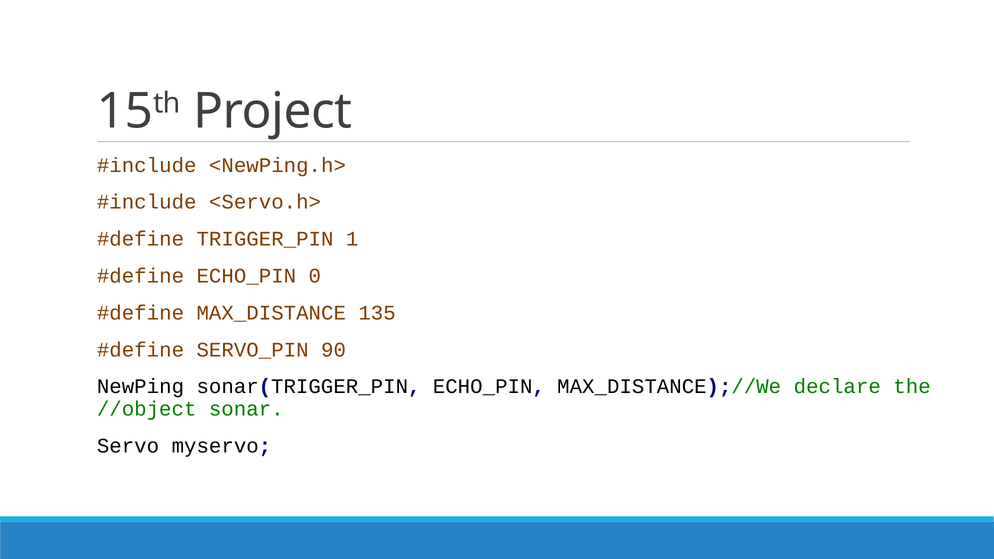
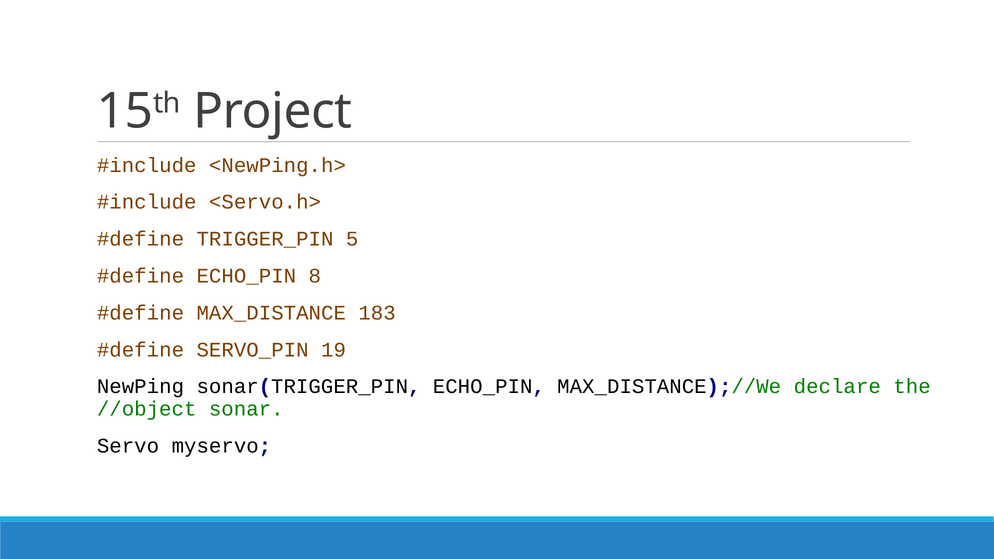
1: 1 -> 5
0: 0 -> 8
135: 135 -> 183
90: 90 -> 19
